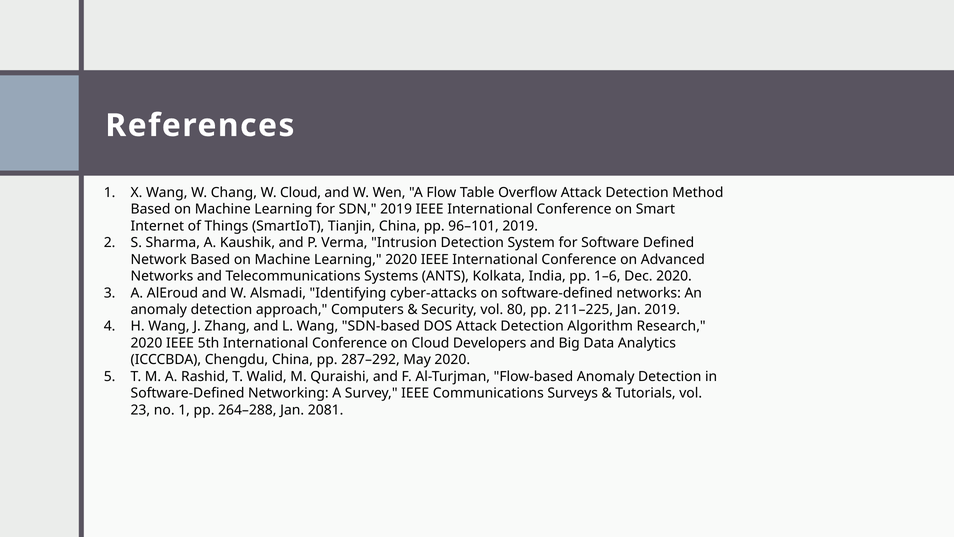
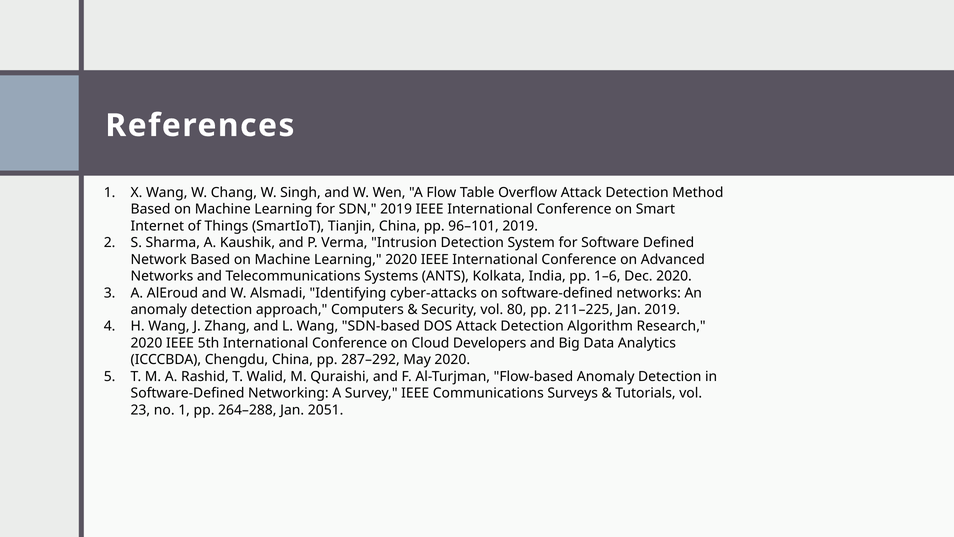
W Cloud: Cloud -> Singh
2081: 2081 -> 2051
